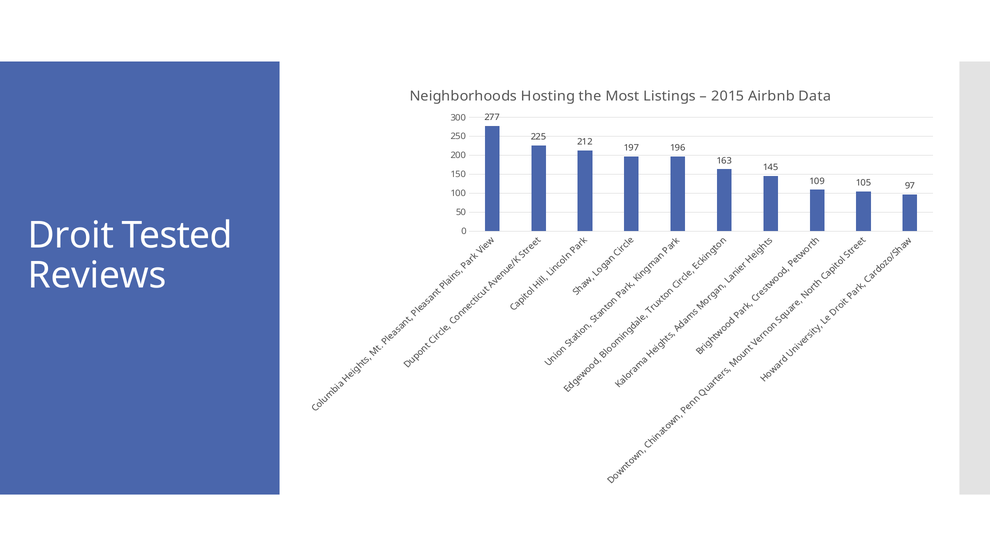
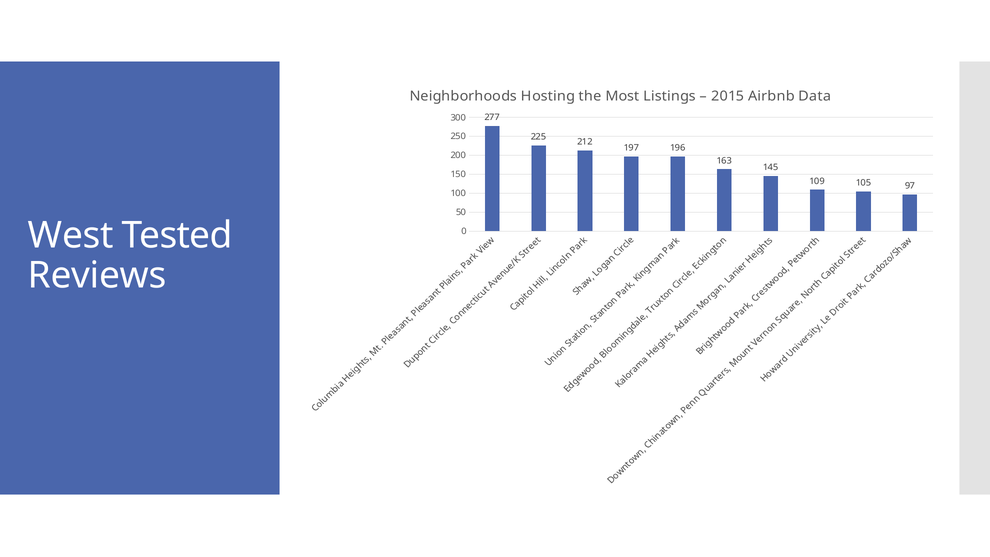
Droit: Droit -> West
